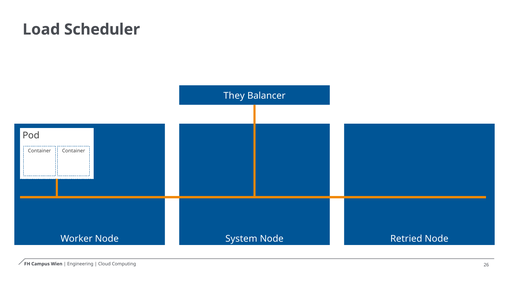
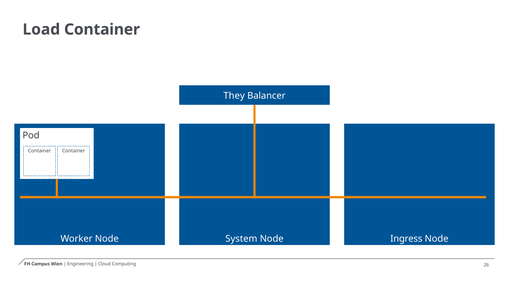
Load Scheduler: Scheduler -> Container
Retried: Retried -> Ingress
